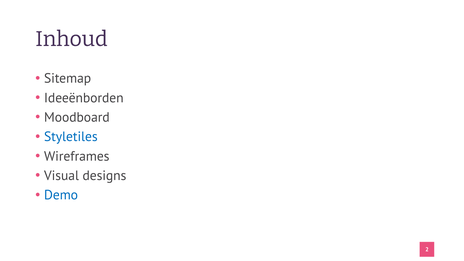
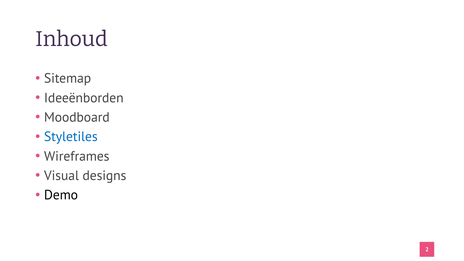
Demo colour: blue -> black
